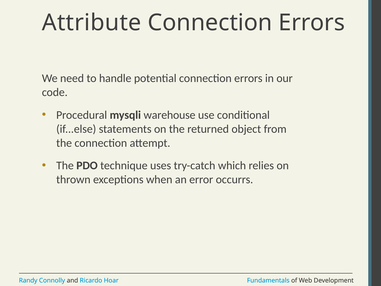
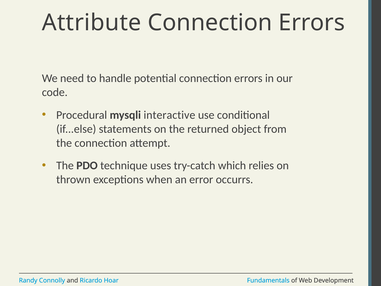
warehouse: warehouse -> interactive
